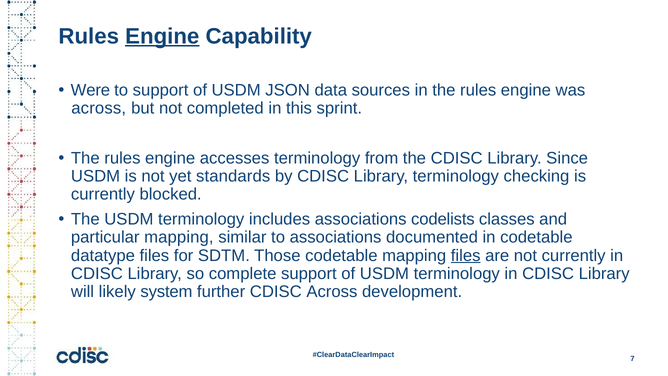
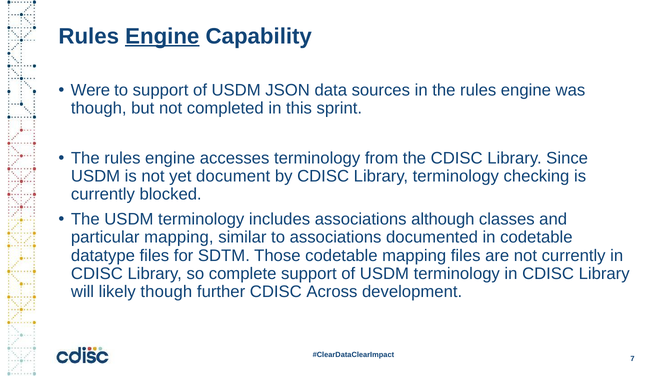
across at (99, 108): across -> though
standards: standards -> document
codelists: codelists -> although
files at (466, 255) underline: present -> none
likely system: system -> though
